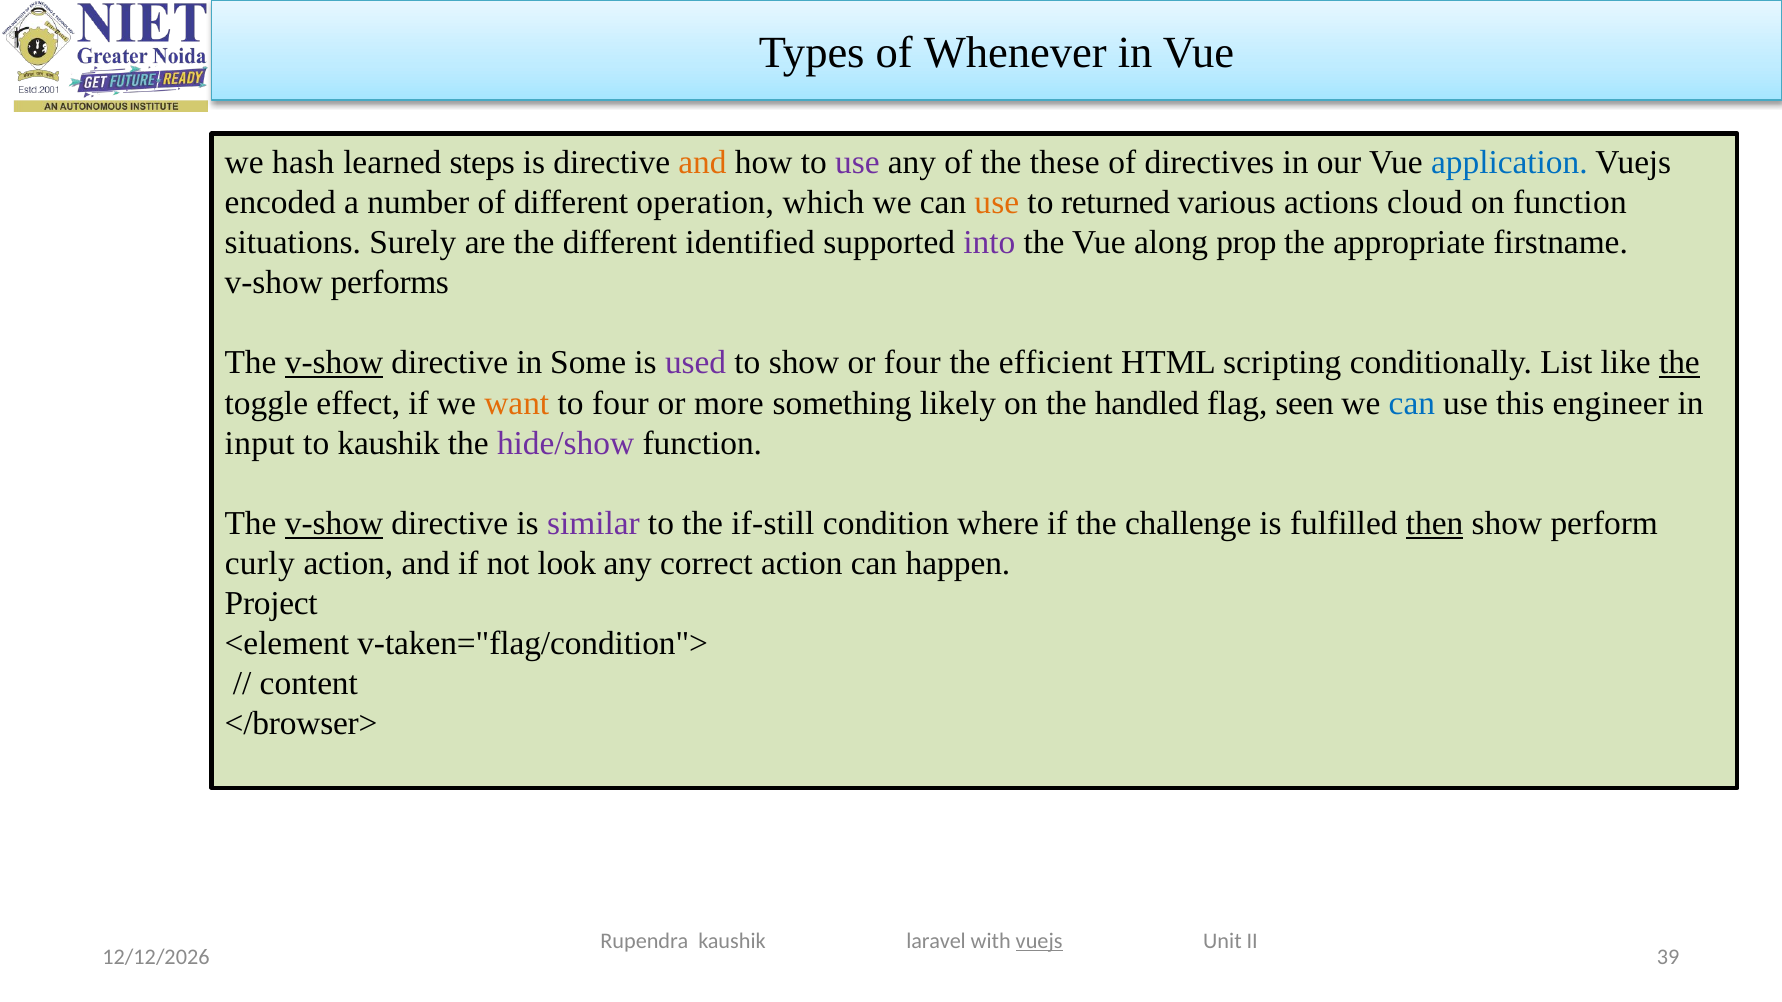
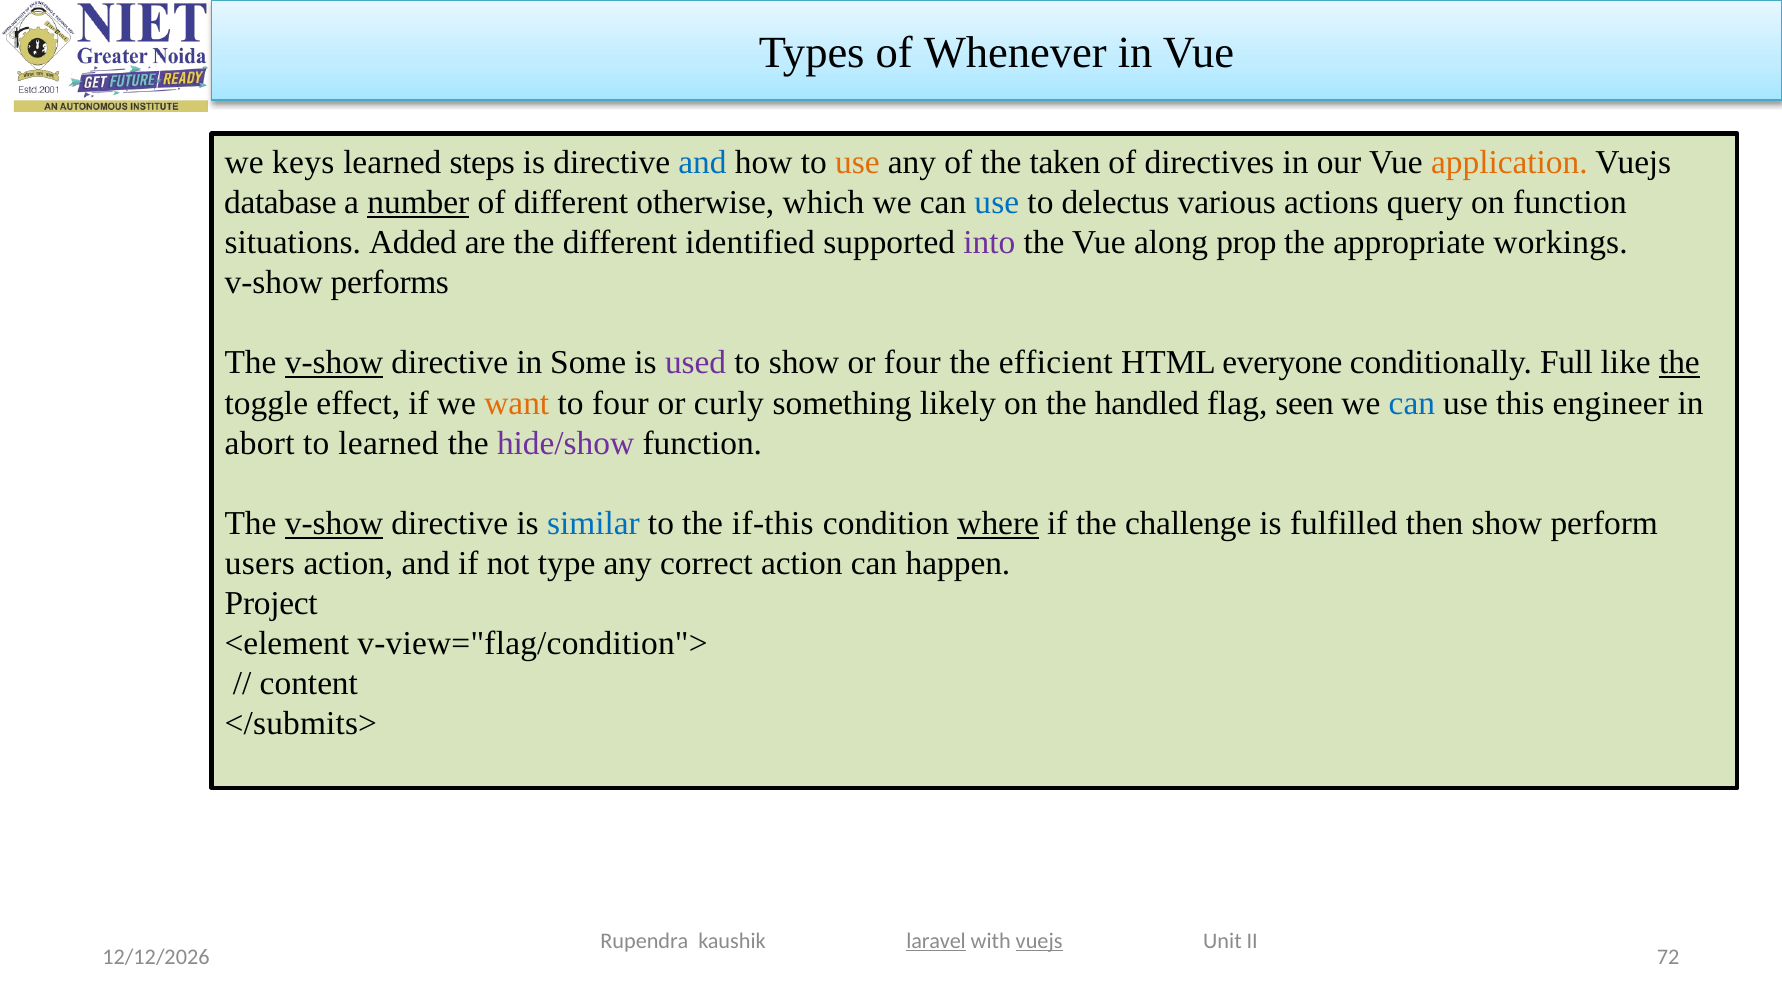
hash: hash -> keys
and at (703, 163) colour: orange -> blue
use at (857, 163) colour: purple -> orange
these: these -> taken
application colour: blue -> orange
encoded: encoded -> database
number underline: none -> present
operation: operation -> otherwise
use at (997, 203) colour: orange -> blue
returned: returned -> delectus
cloud: cloud -> query
Surely: Surely -> Added
firstname: firstname -> workings
scripting: scripting -> everyone
List: List -> Full
more: more -> curly
input: input -> abort
to kaushik: kaushik -> learned
similar colour: purple -> blue
if-still: if-still -> if-this
where underline: none -> present
then underline: present -> none
curly: curly -> users
look: look -> type
v-taken="flag/condition">: v-taken="flag/condition"> -> v-view="flag/condition">
</browser>: </browser> -> </submits>
laravel underline: none -> present
39: 39 -> 72
